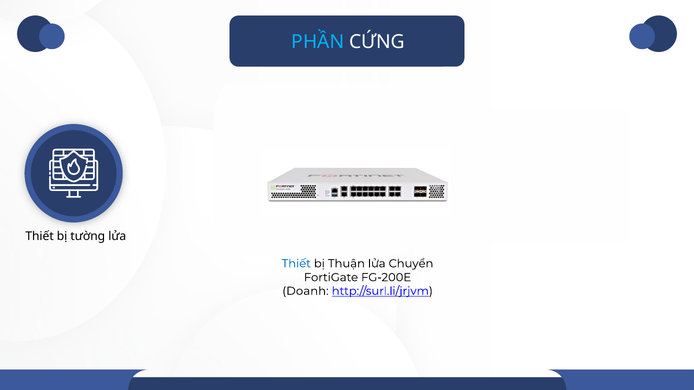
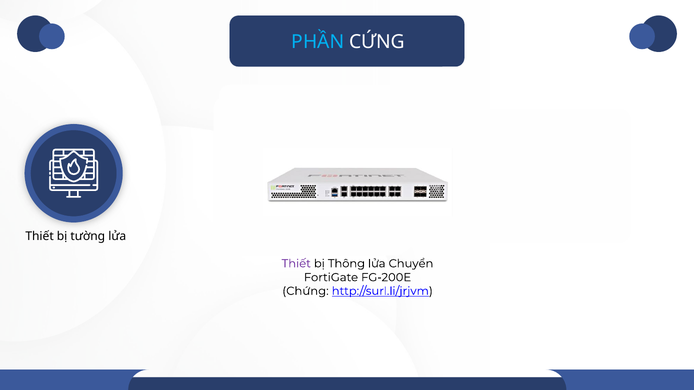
Thiết colour: blue -> purple
Thuận: Thuận -> Thông
Doanh: Doanh -> Chứng
